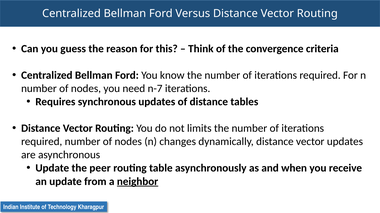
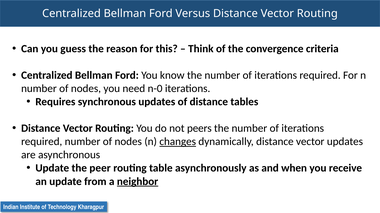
n-7: n-7 -> n-0
limits: limits -> peers
changes underline: none -> present
